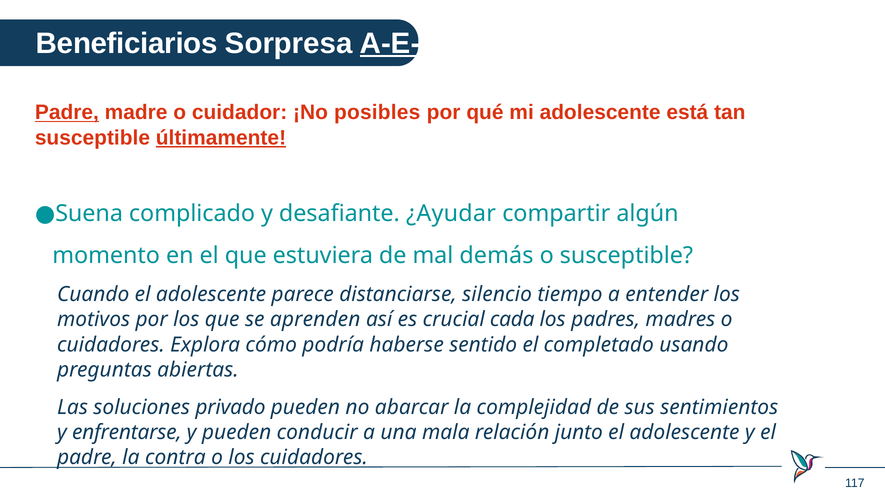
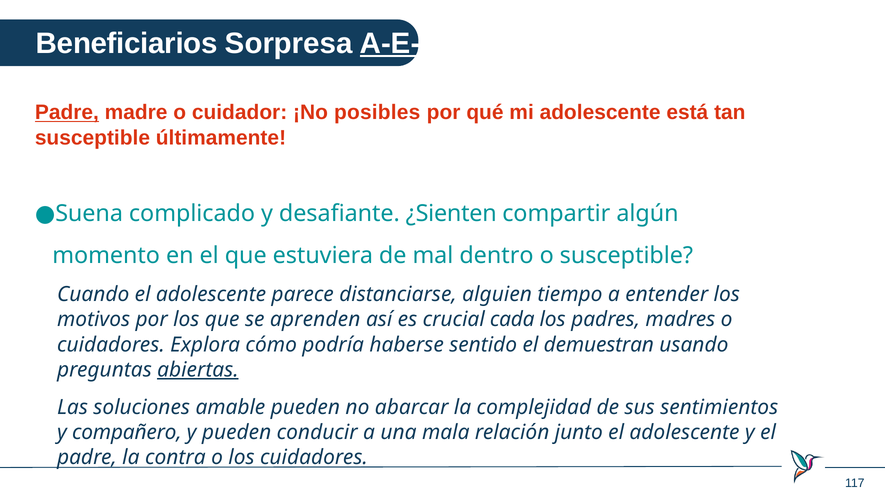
últimamente underline: present -> none
¿Ayudar: ¿Ayudar -> ¿Sienten
demás: demás -> dentro
silencio: silencio -> alguien
completado: completado -> demuestran
abiertas underline: none -> present
privado: privado -> amable
enfrentarse: enfrentarse -> compañero
